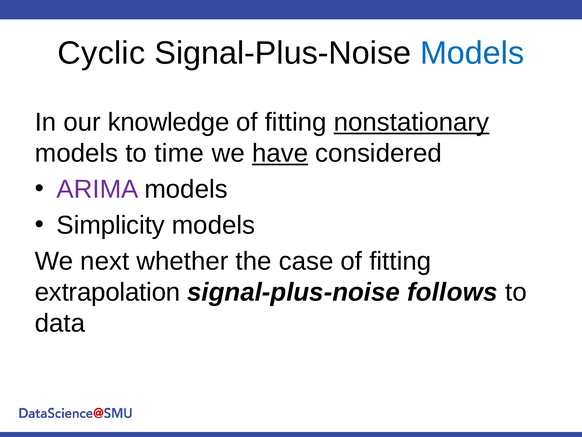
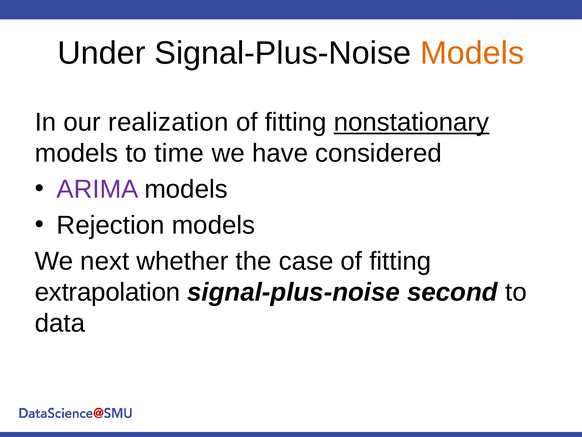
Cyclic: Cyclic -> Under
Models at (472, 53) colour: blue -> orange
knowledge: knowledge -> realization
have underline: present -> none
Simplicity: Simplicity -> Rejection
follows: follows -> second
